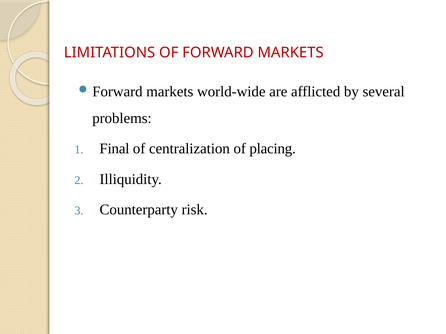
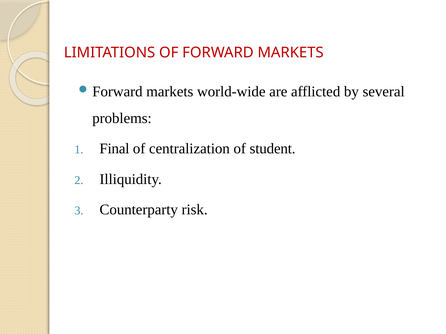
placing: placing -> student
